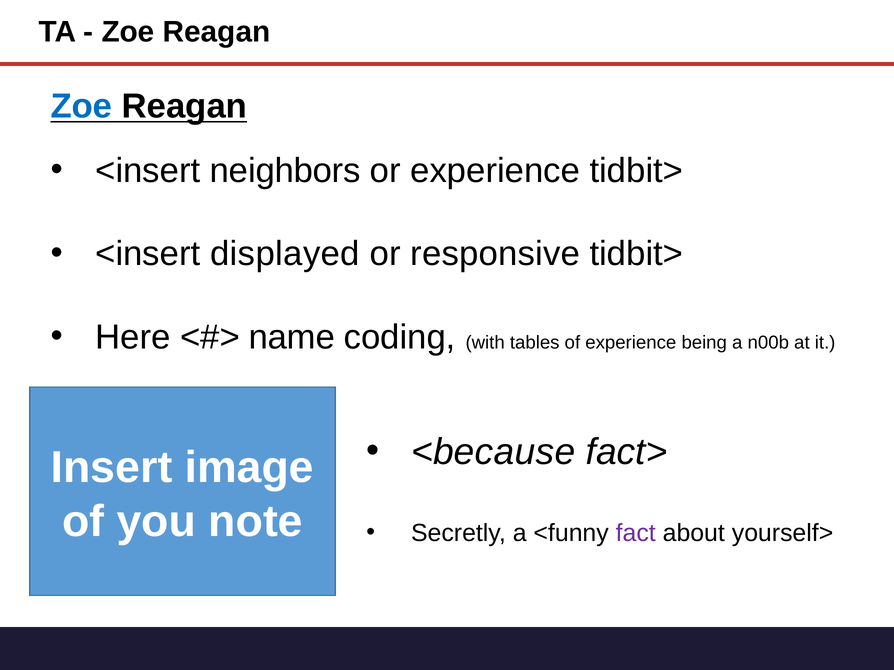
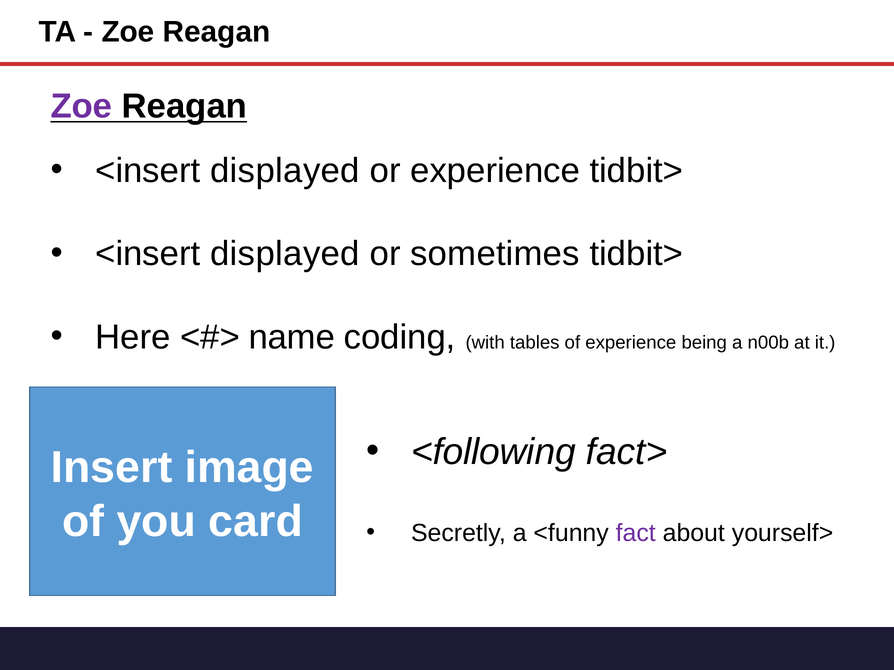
Zoe at (81, 107) colour: blue -> purple
neighbors at (285, 171): neighbors -> displayed
responsive: responsive -> sometimes
<because: <because -> <following
note: note -> card
